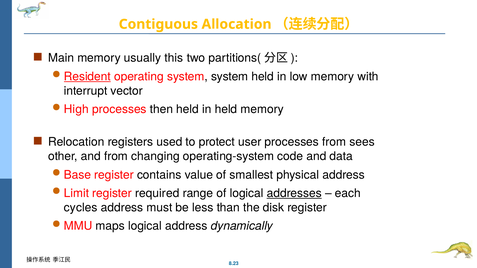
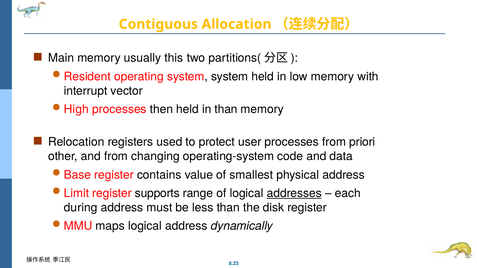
Resident underline: present -> none
in held: held -> than
sees: sees -> priori
required: required -> supports
cycles: cycles -> during
